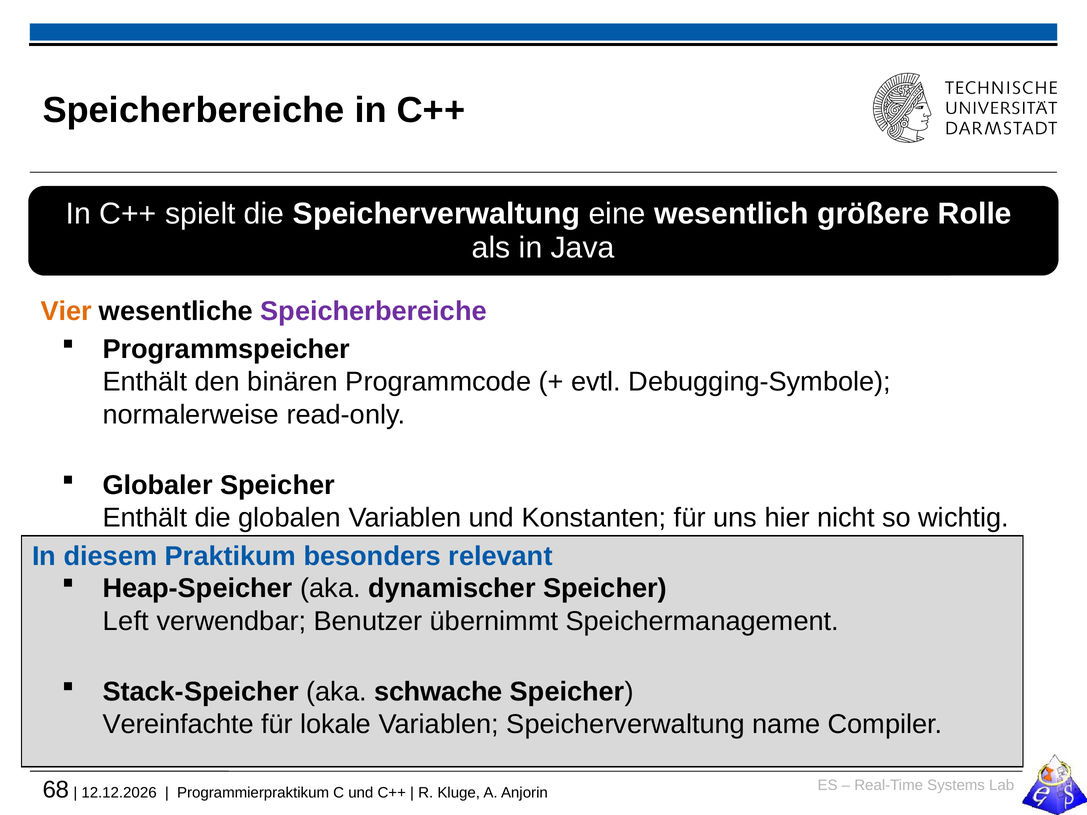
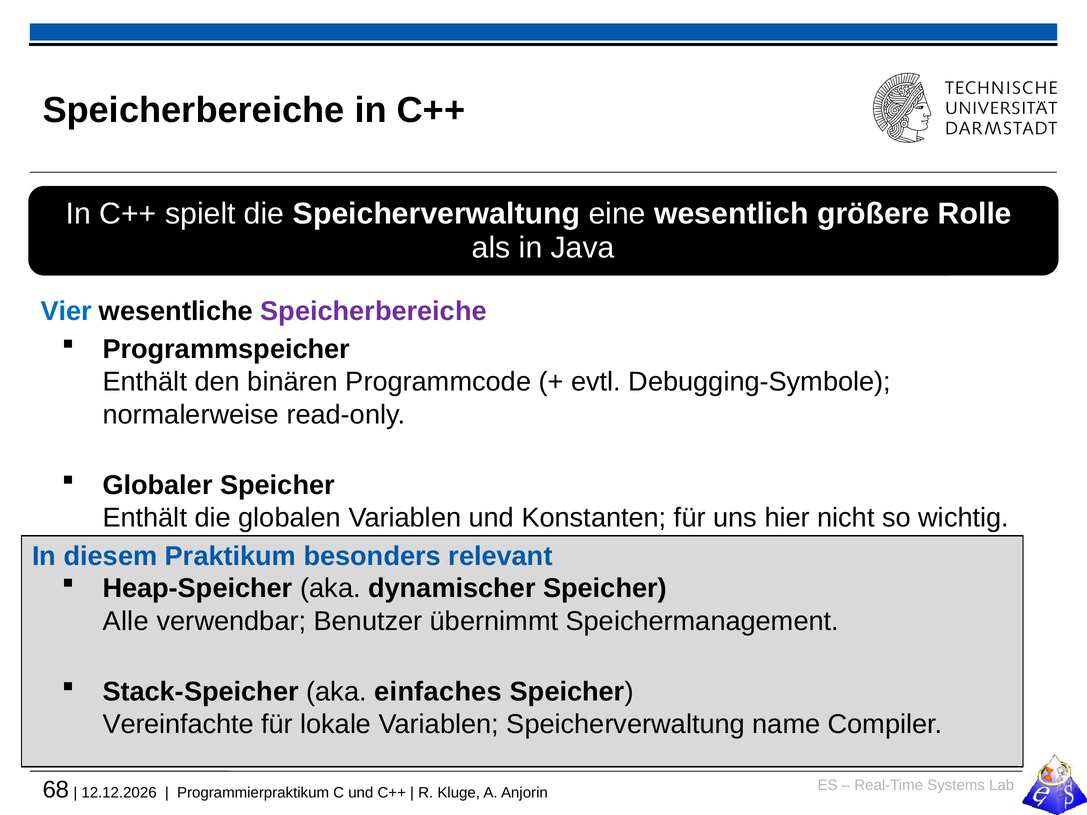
Vier colour: orange -> blue
Left: Left -> Alle
schwache: schwache -> einfaches
